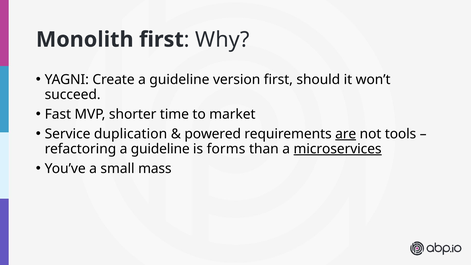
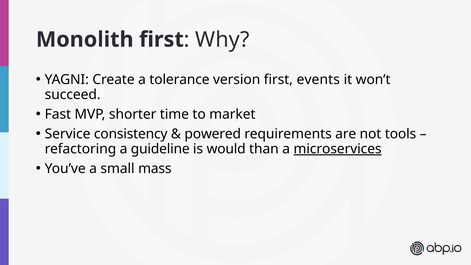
Create a guideline: guideline -> tolerance
should: should -> events
duplication: duplication -> consistency
are underline: present -> none
forms: forms -> would
